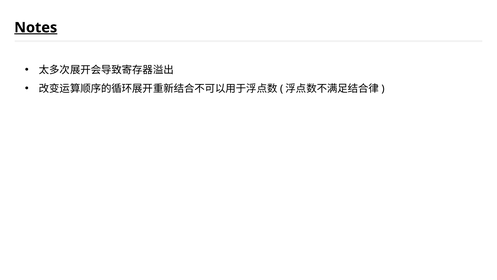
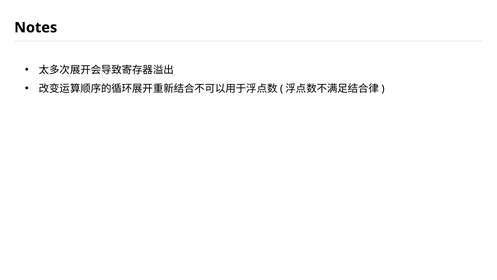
Notes underline: present -> none
